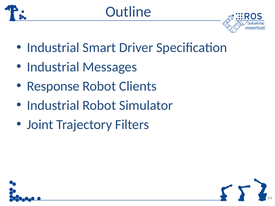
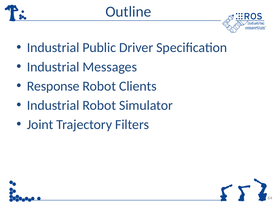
Smart: Smart -> Public
